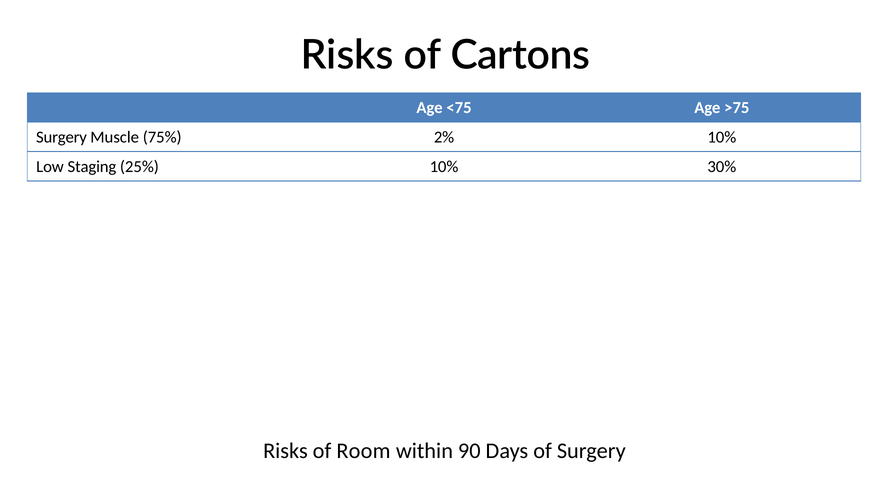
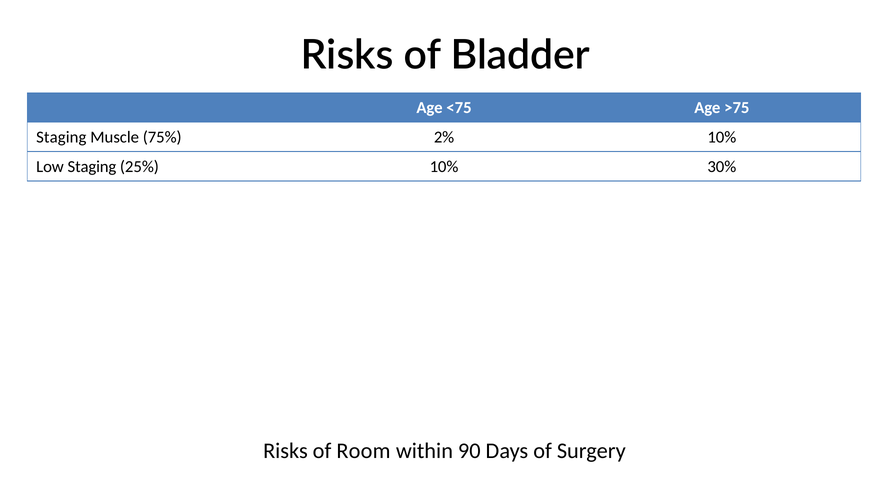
Cartons: Cartons -> Bladder
Surgery at (61, 137): Surgery -> Staging
